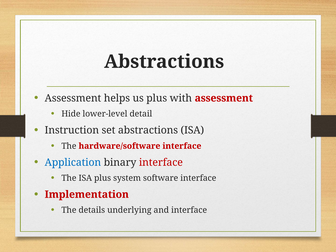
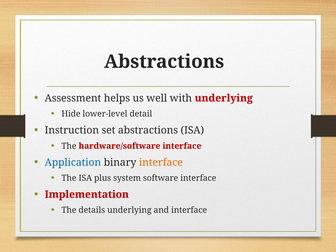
us plus: plus -> well
with assessment: assessment -> underlying
interface at (161, 162) colour: red -> orange
